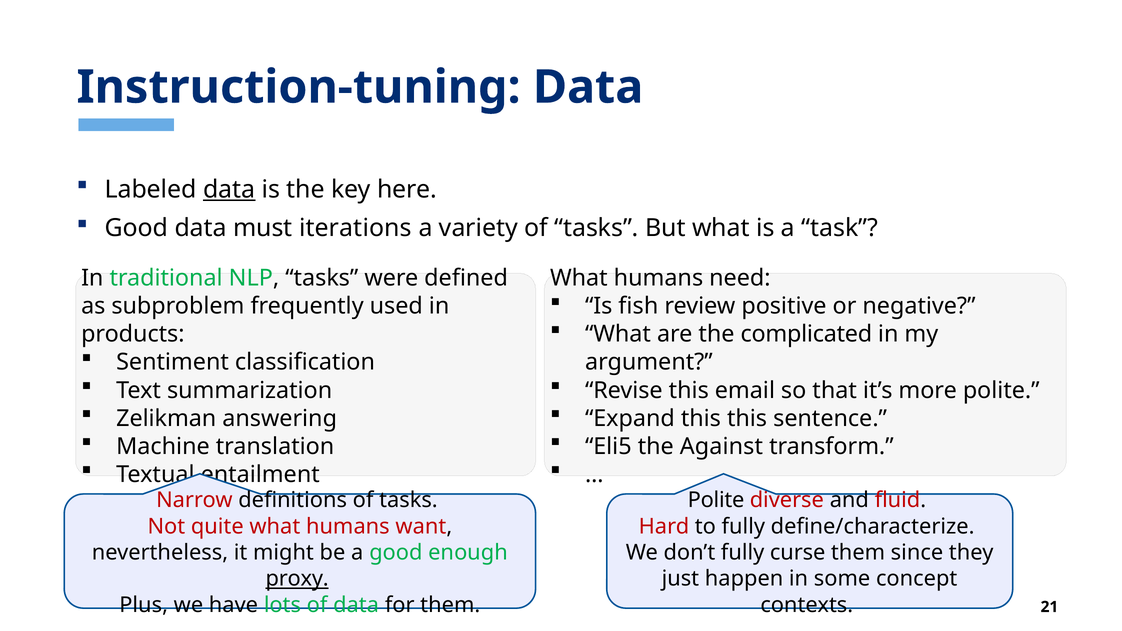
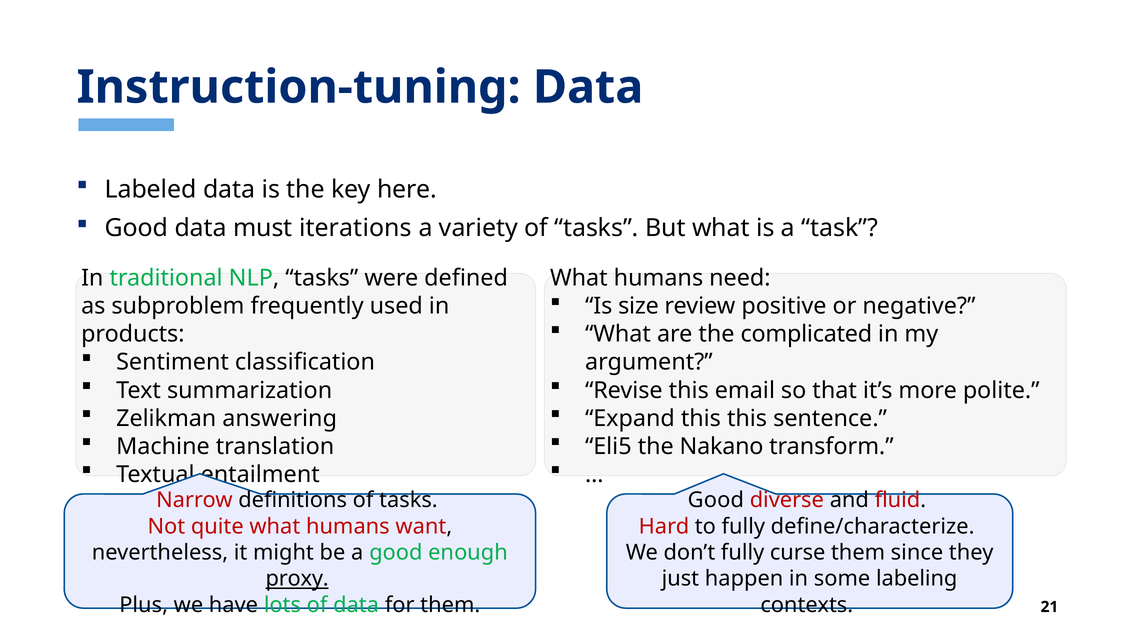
data at (229, 189) underline: present -> none
fish: fish -> size
Against: Against -> Nakano
Polite at (716, 500): Polite -> Good
concept: concept -> labeling
